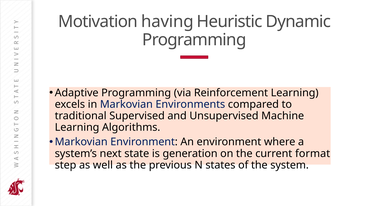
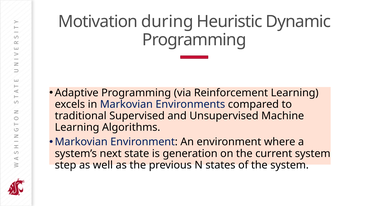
having: having -> during
current format: format -> system
